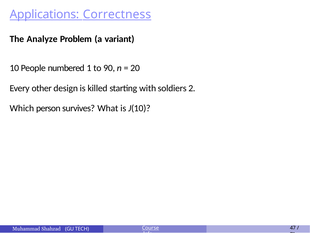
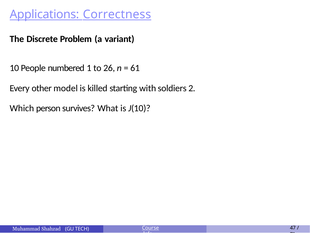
Analyze: Analyze -> Discrete
90: 90 -> 26
20: 20 -> 61
design: design -> model
